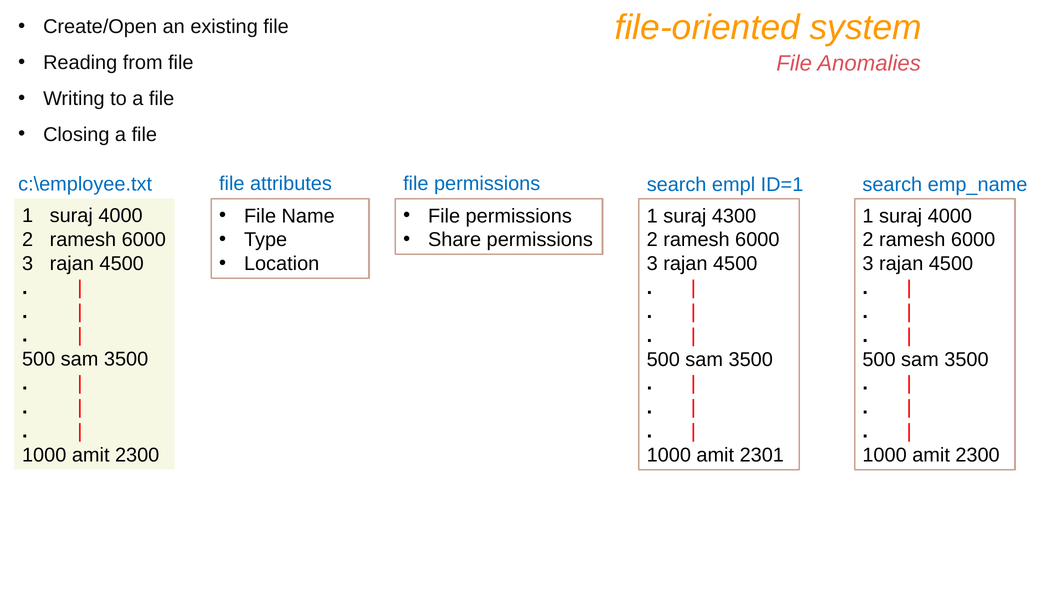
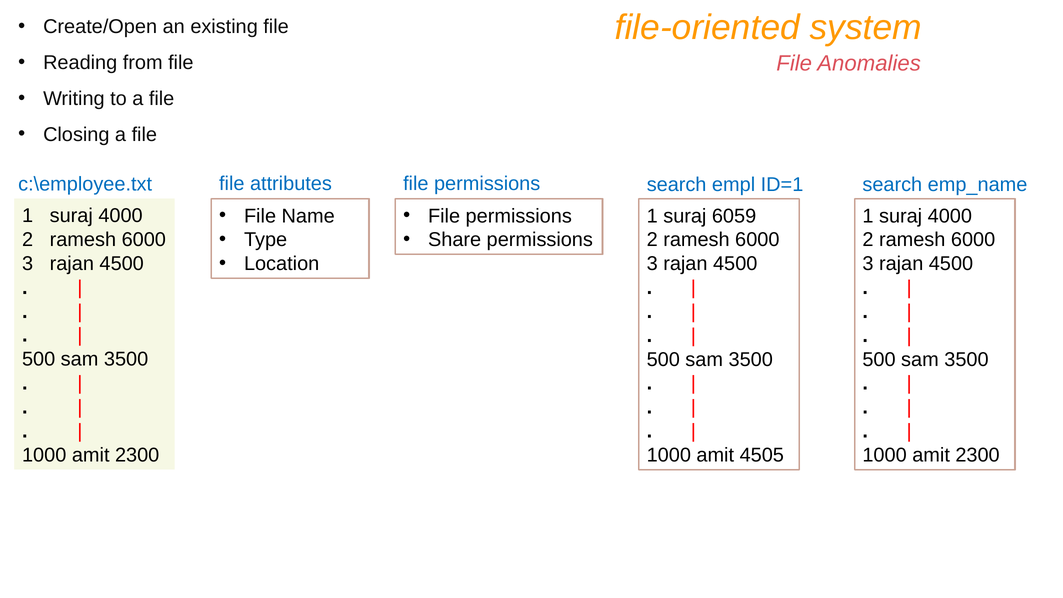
4300: 4300 -> 6059
2301: 2301 -> 4505
